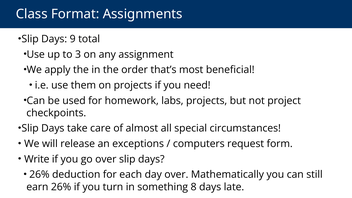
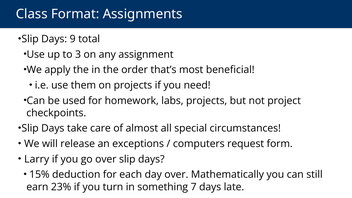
Write: Write -> Larry
26% at (39, 175): 26% -> 15%
earn 26%: 26% -> 23%
8: 8 -> 7
